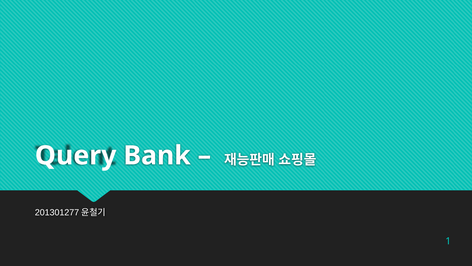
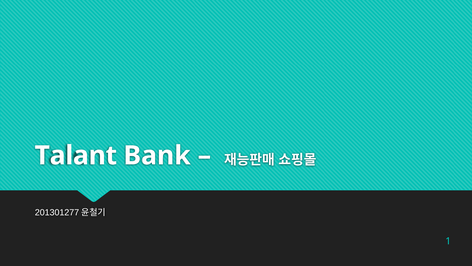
Query: Query -> Talant
